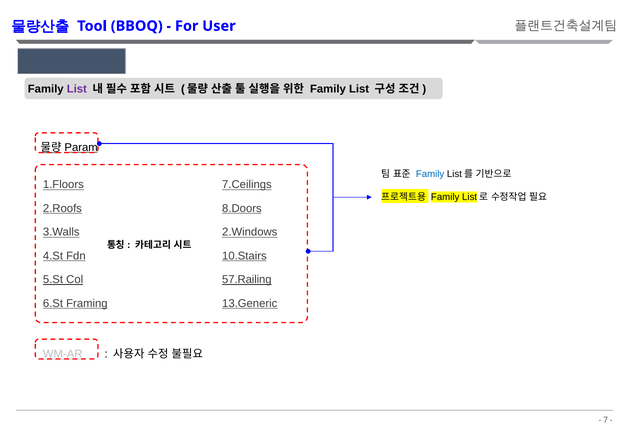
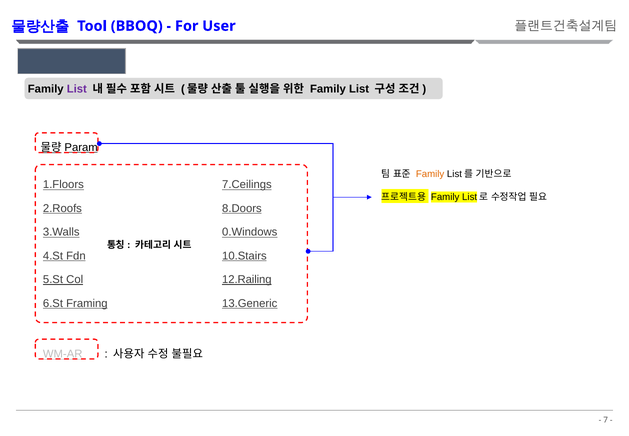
Family at (430, 174) colour: blue -> orange
2.Windows: 2.Windows -> 0.Windows
57.Railing: 57.Railing -> 12.Railing
